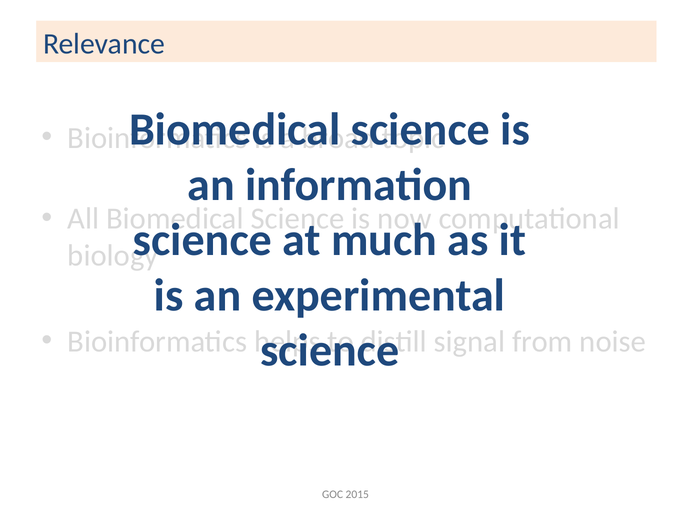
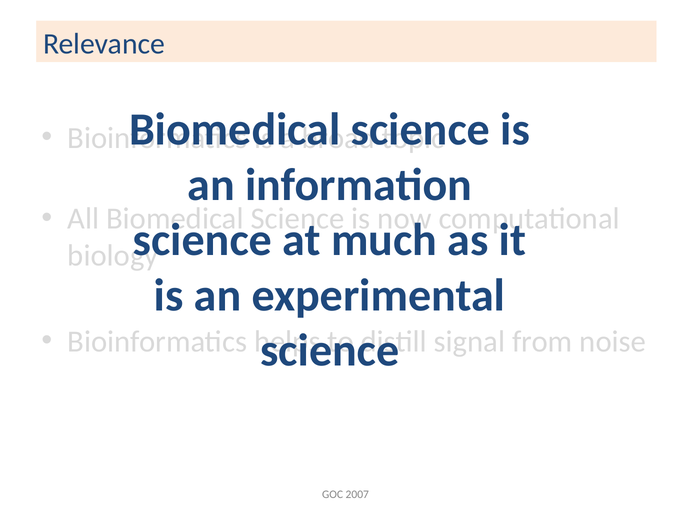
2015: 2015 -> 2007
